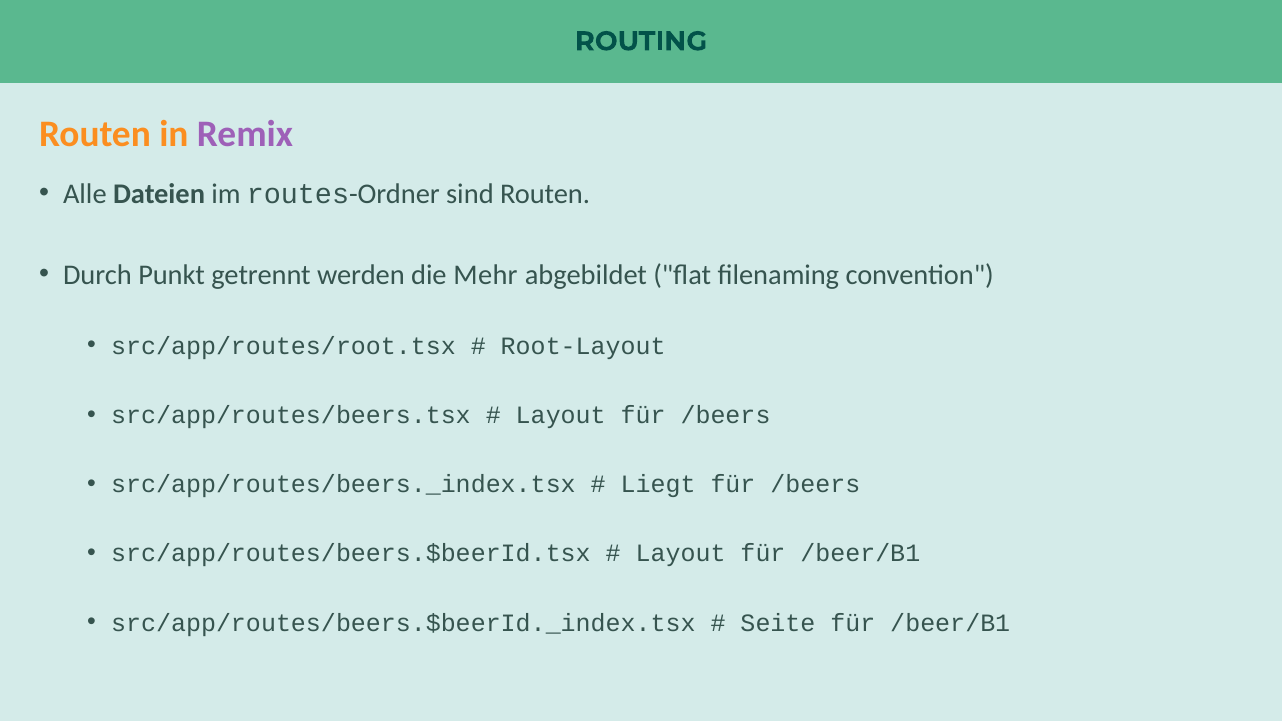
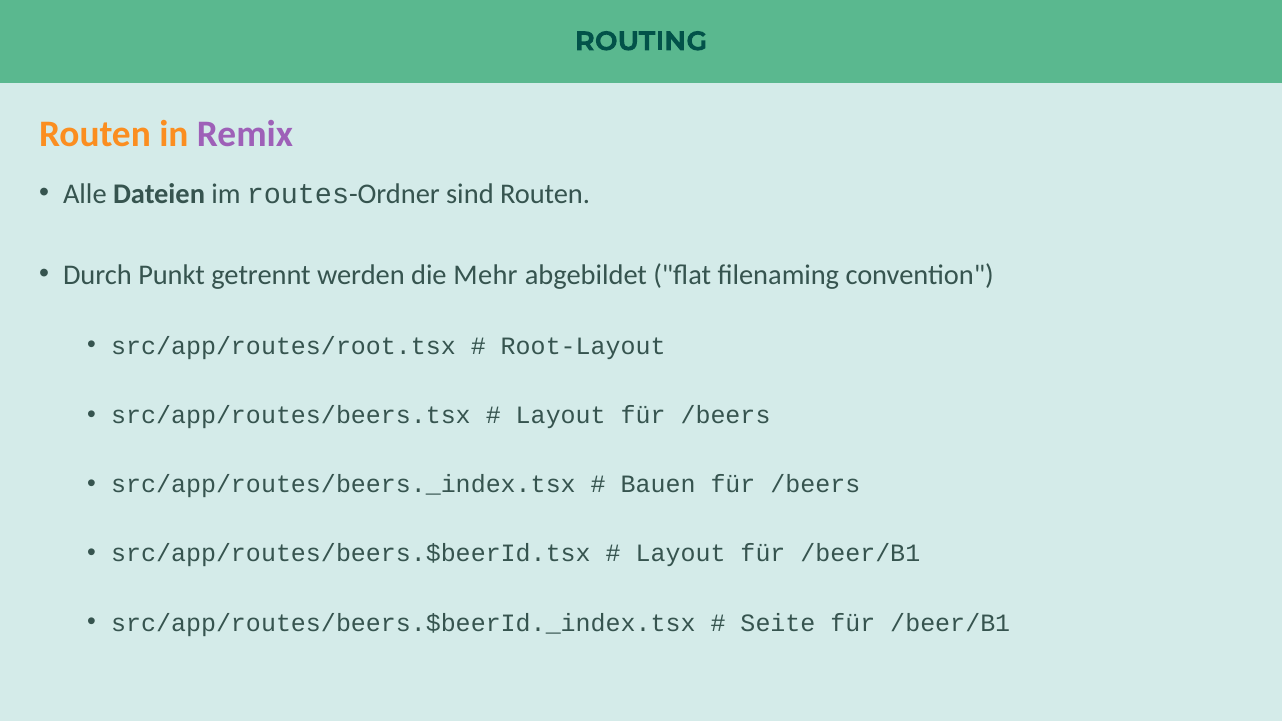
Liegt: Liegt -> Bauen
